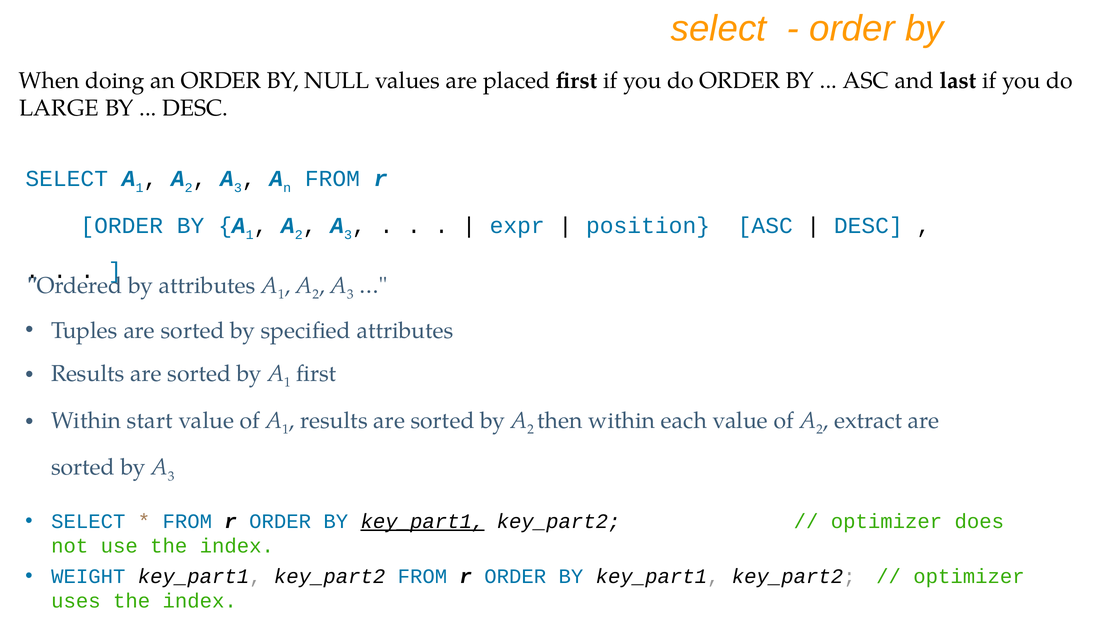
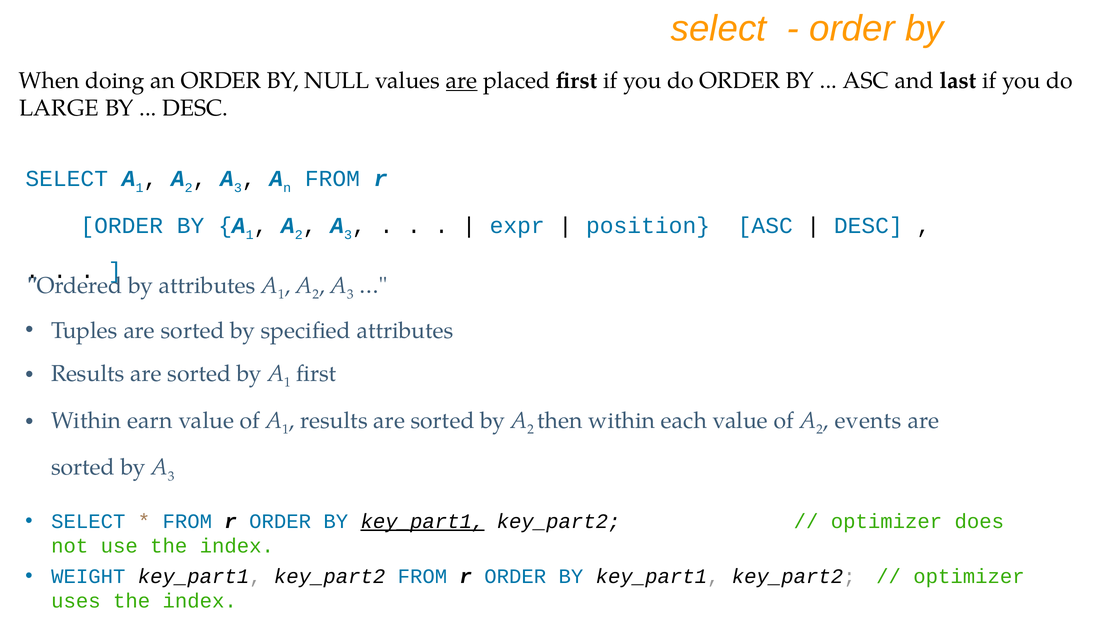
are at (462, 81) underline: none -> present
start: start -> earn
extract: extract -> events
